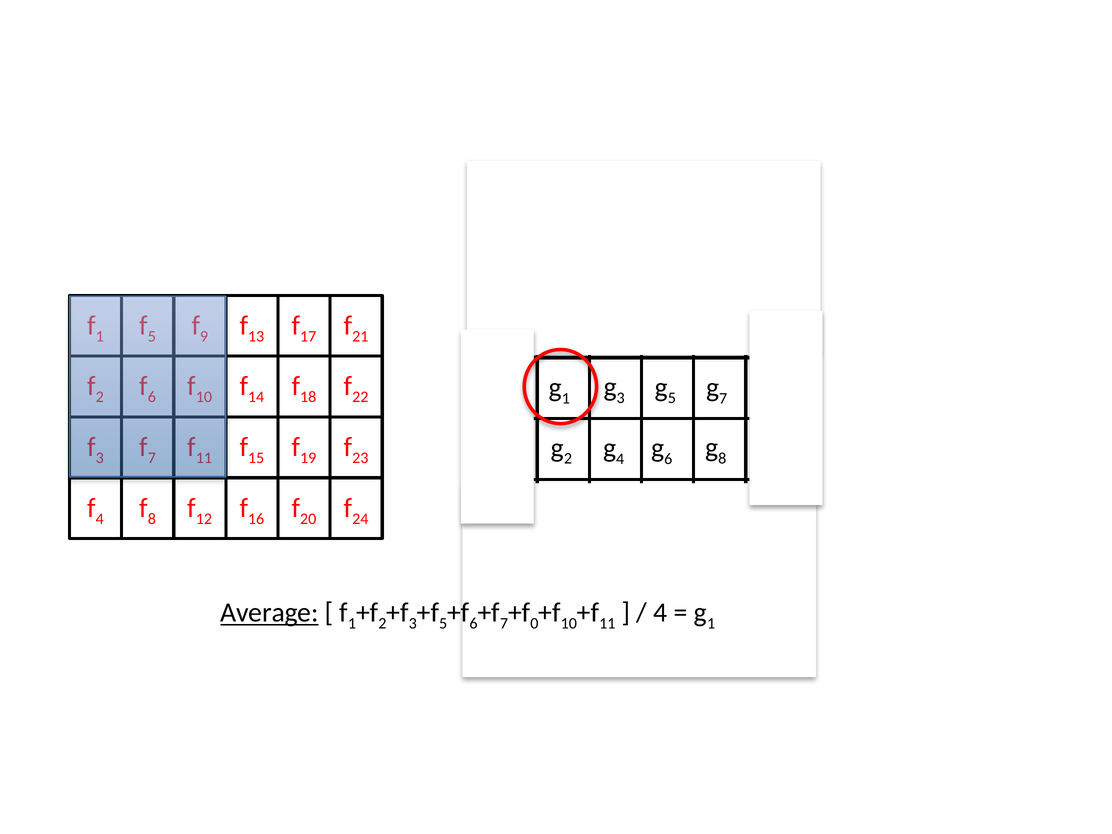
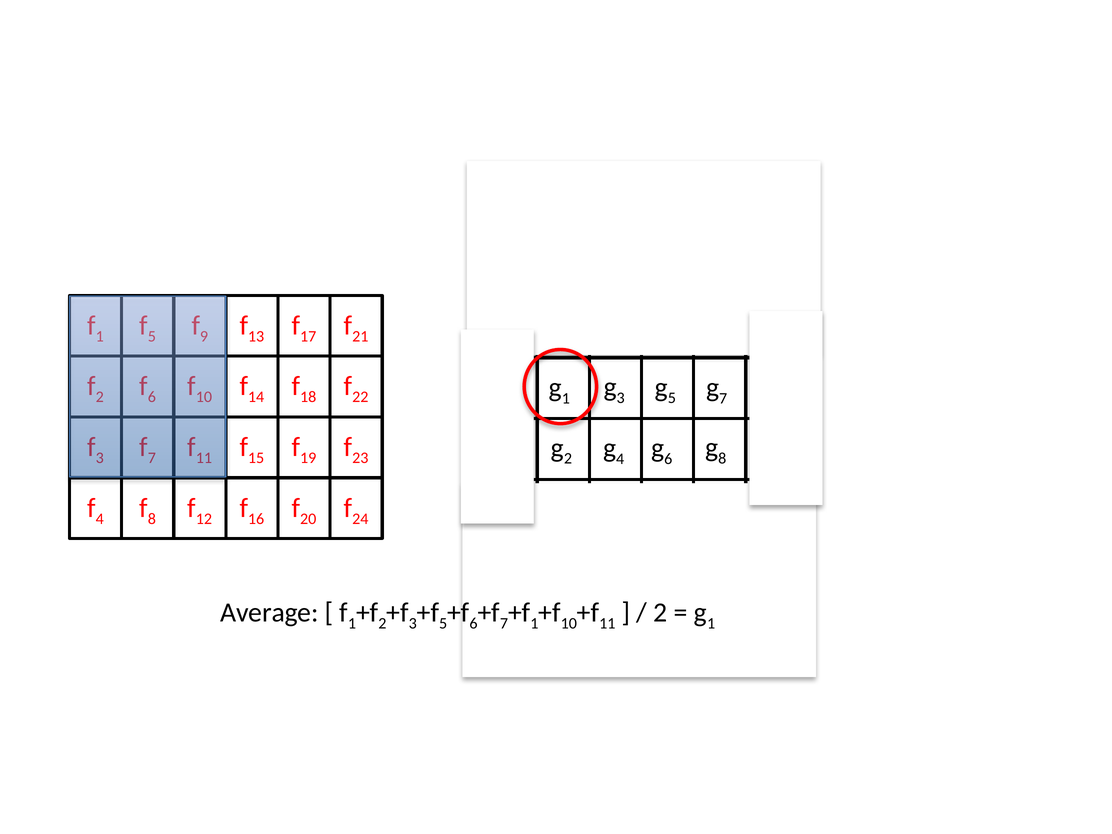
Average underline: present -> none
0 at (534, 624): 0 -> 1
4 at (660, 613): 4 -> 2
